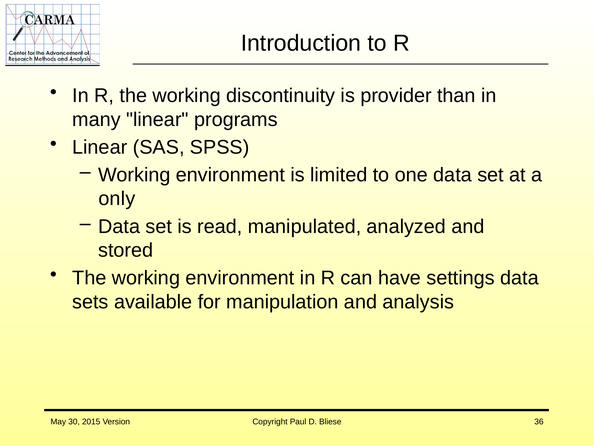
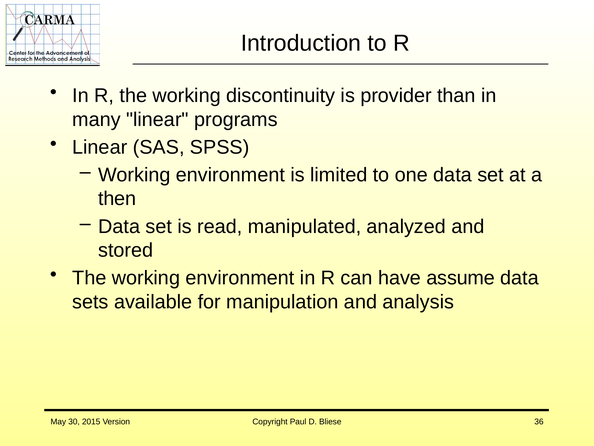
only: only -> then
settings: settings -> assume
